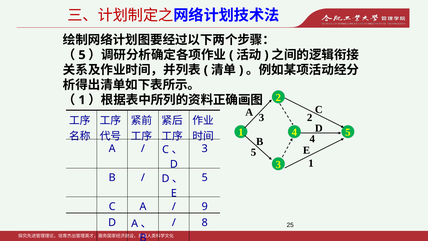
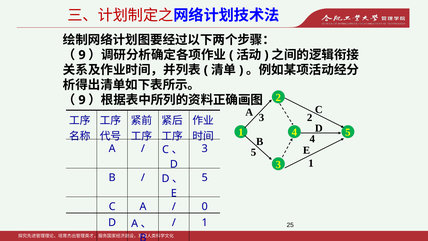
5 at (82, 55): 5 -> 9
1 at (82, 100): 1 -> 9
9: 9 -> 0
8 at (205, 222): 8 -> 1
